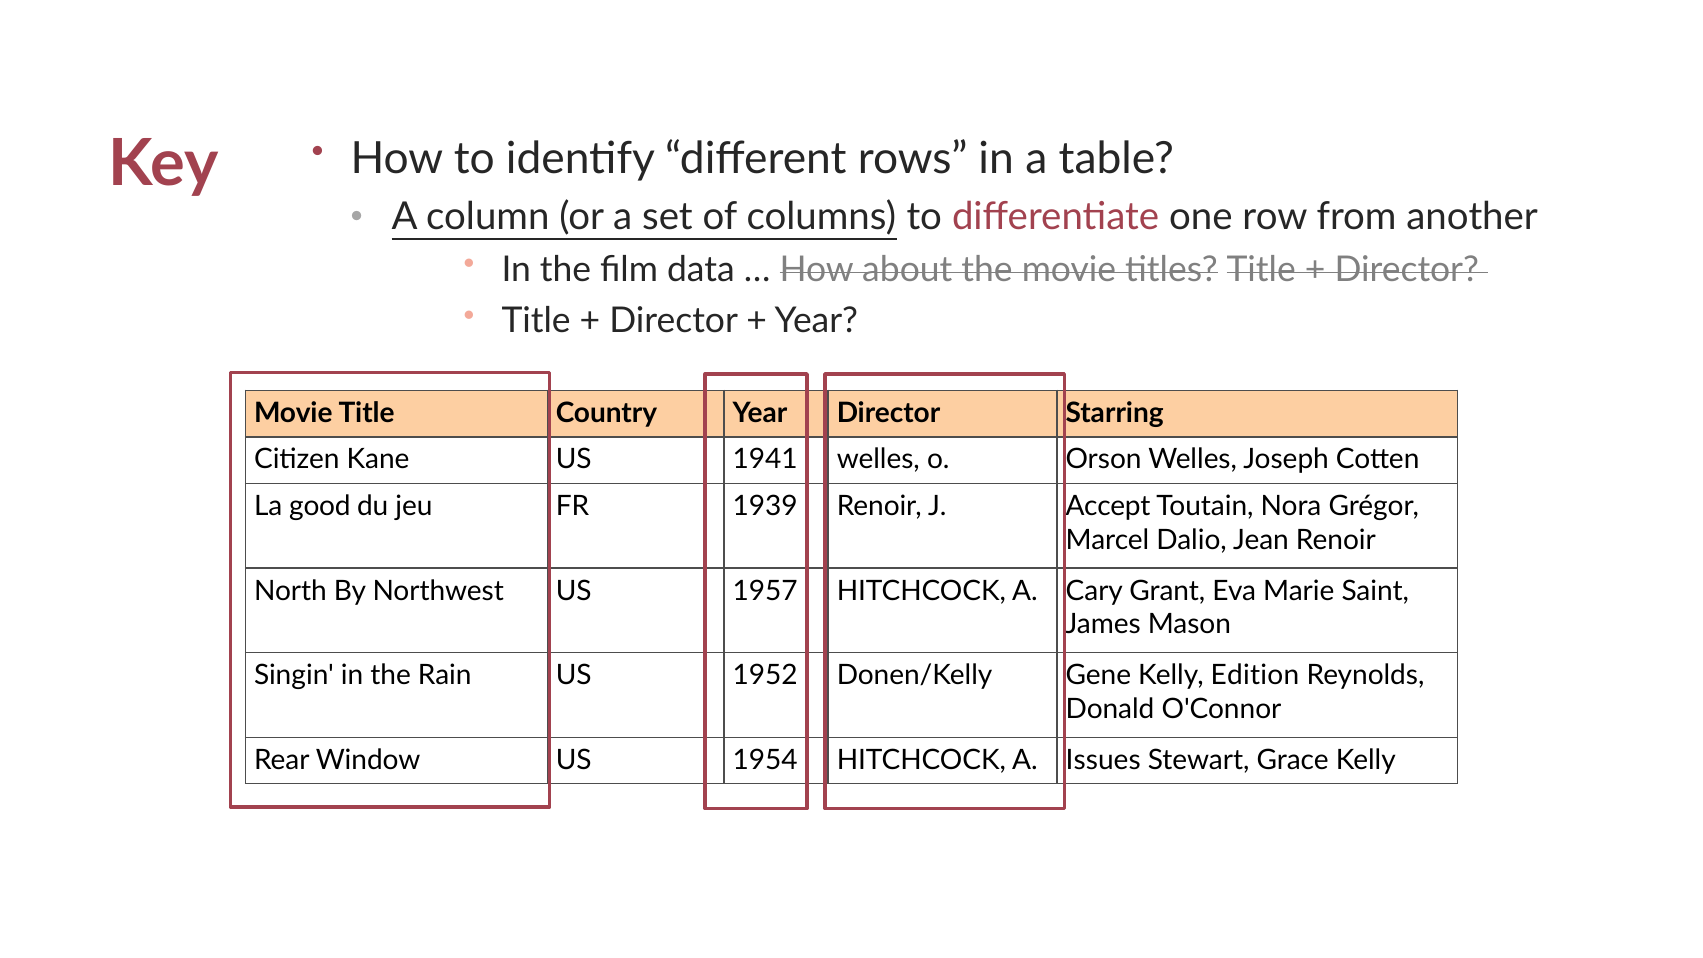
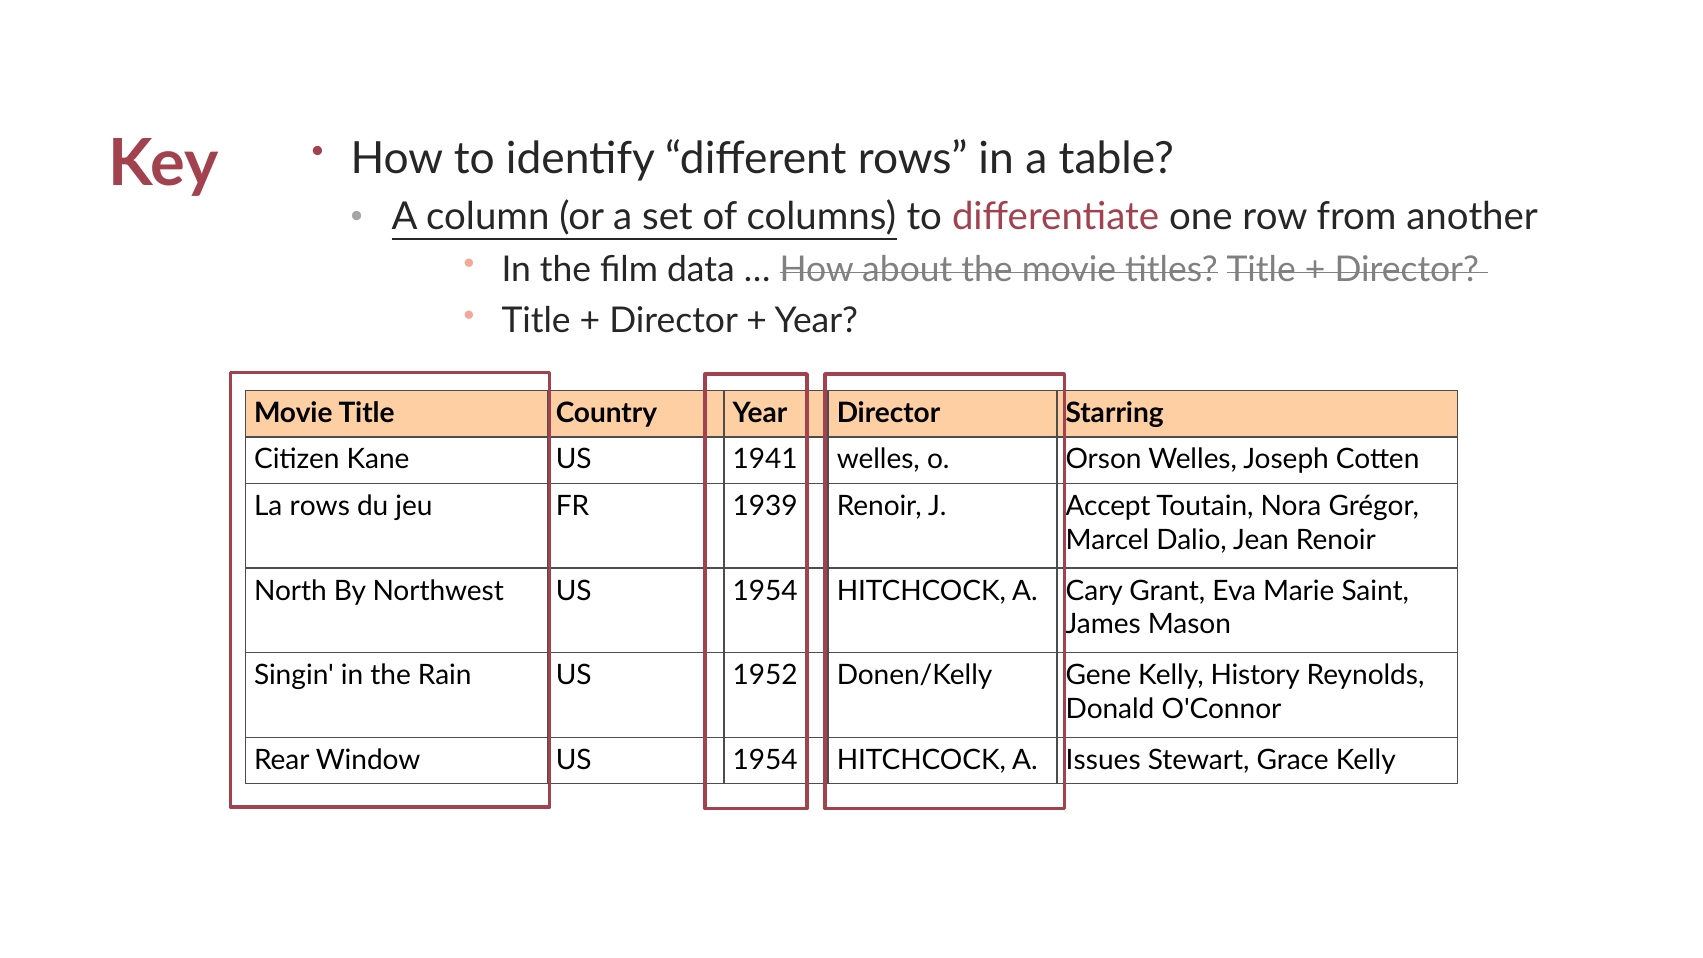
La good: good -> rows
Northwest US 1957: 1957 -> 1954
Edition: Edition -> History
